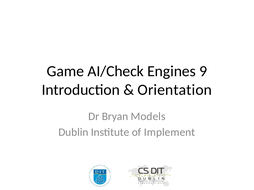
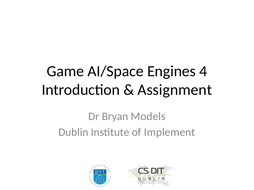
AI/Check: AI/Check -> AI/Space
9: 9 -> 4
Orientation: Orientation -> Assignment
